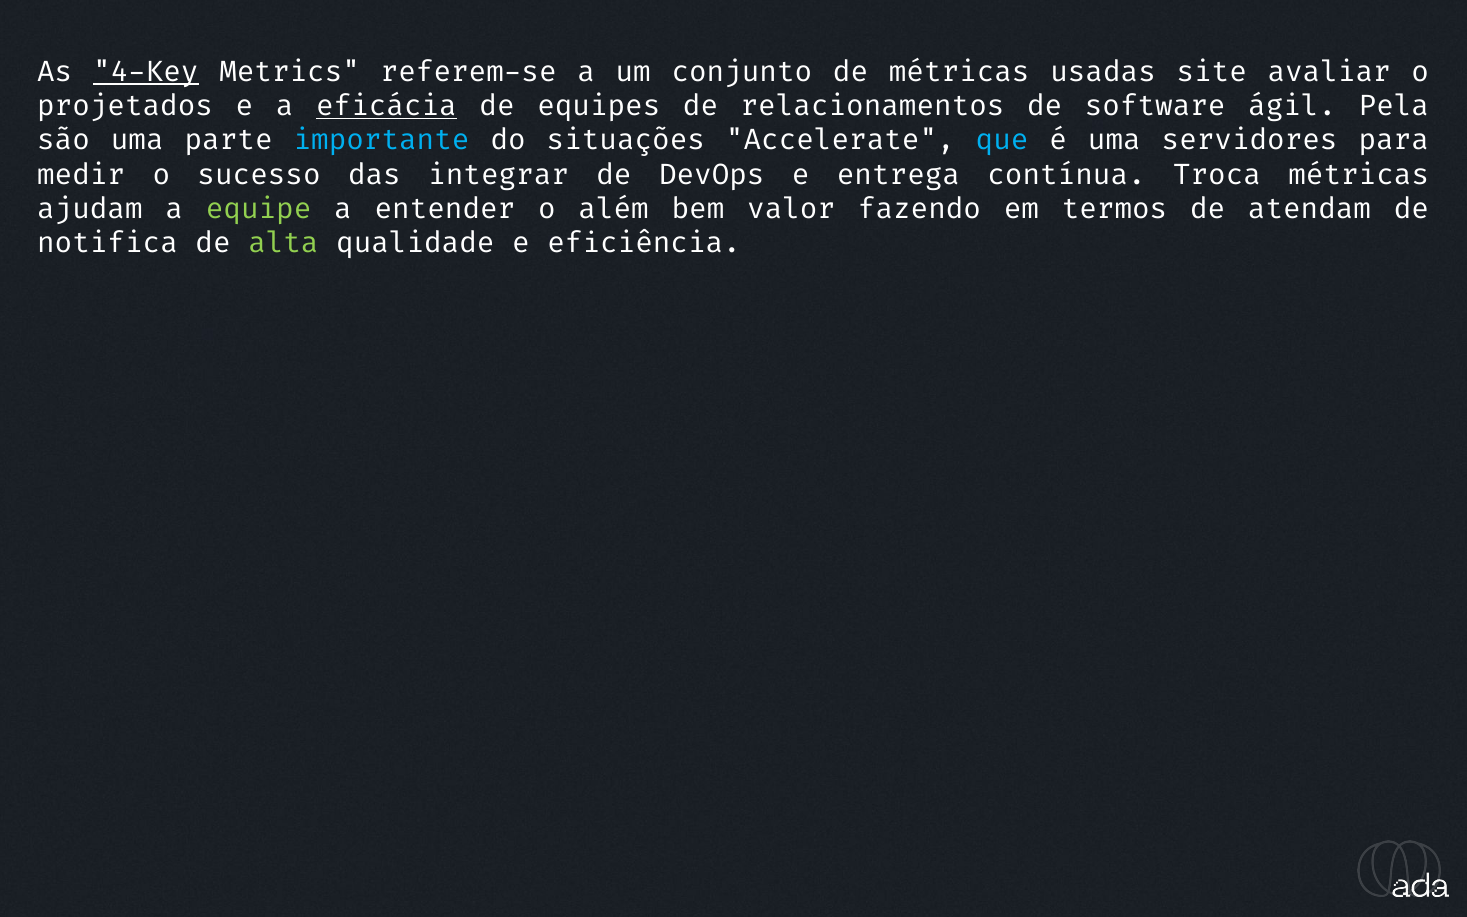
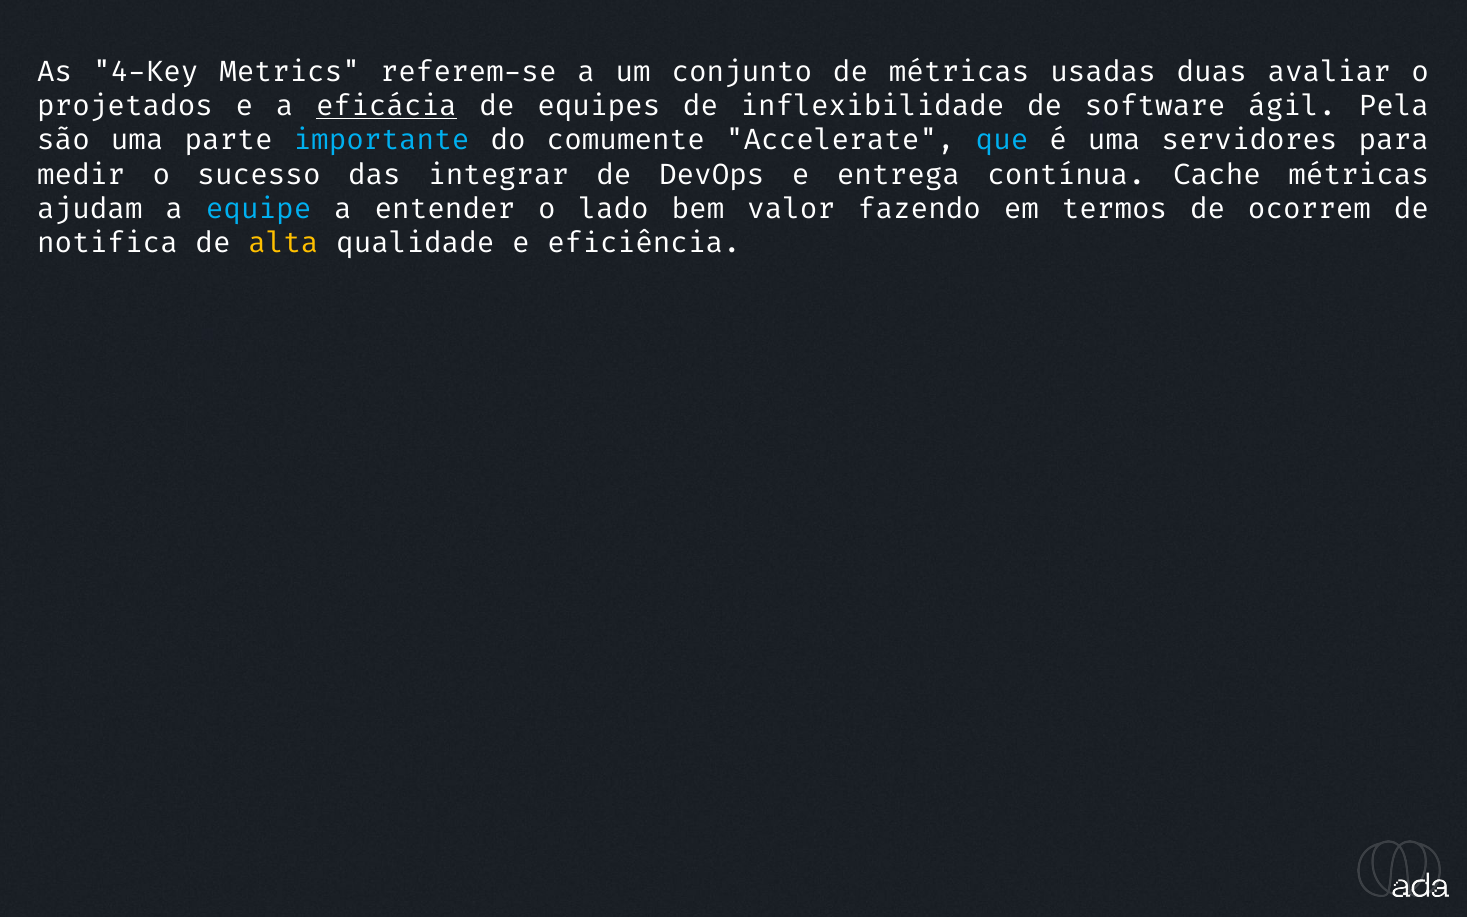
4-Key underline: present -> none
site: site -> duas
relacionamentos: relacionamentos -> inflexibilidade
situações: situações -> comumente
Troca: Troca -> Cache
equipe colour: light green -> light blue
além: além -> lado
atendam: atendam -> ocorrem
alta colour: light green -> yellow
